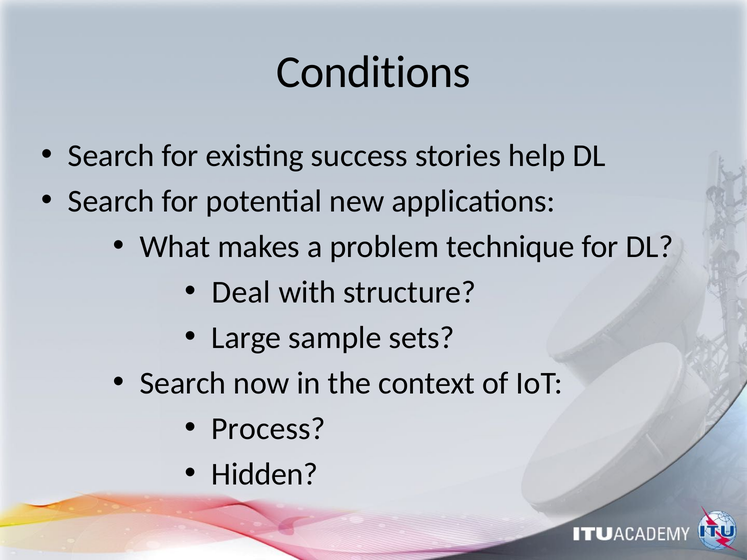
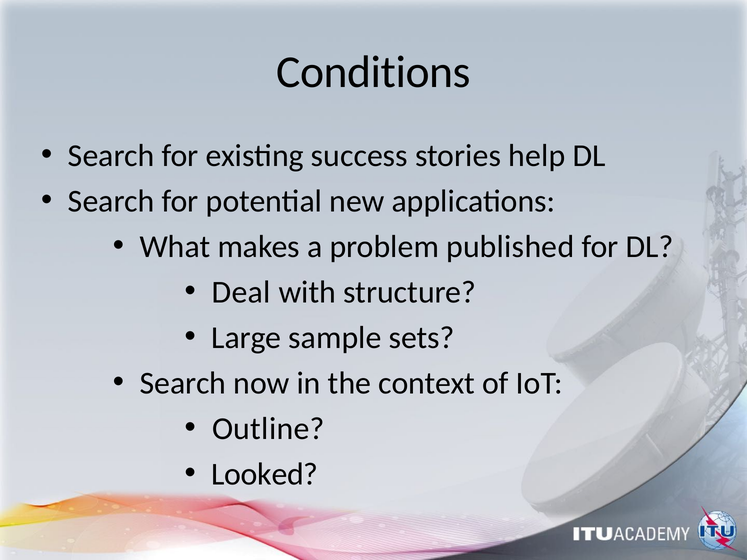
technique: technique -> published
Process: Process -> Outline
Hidden: Hidden -> Looked
